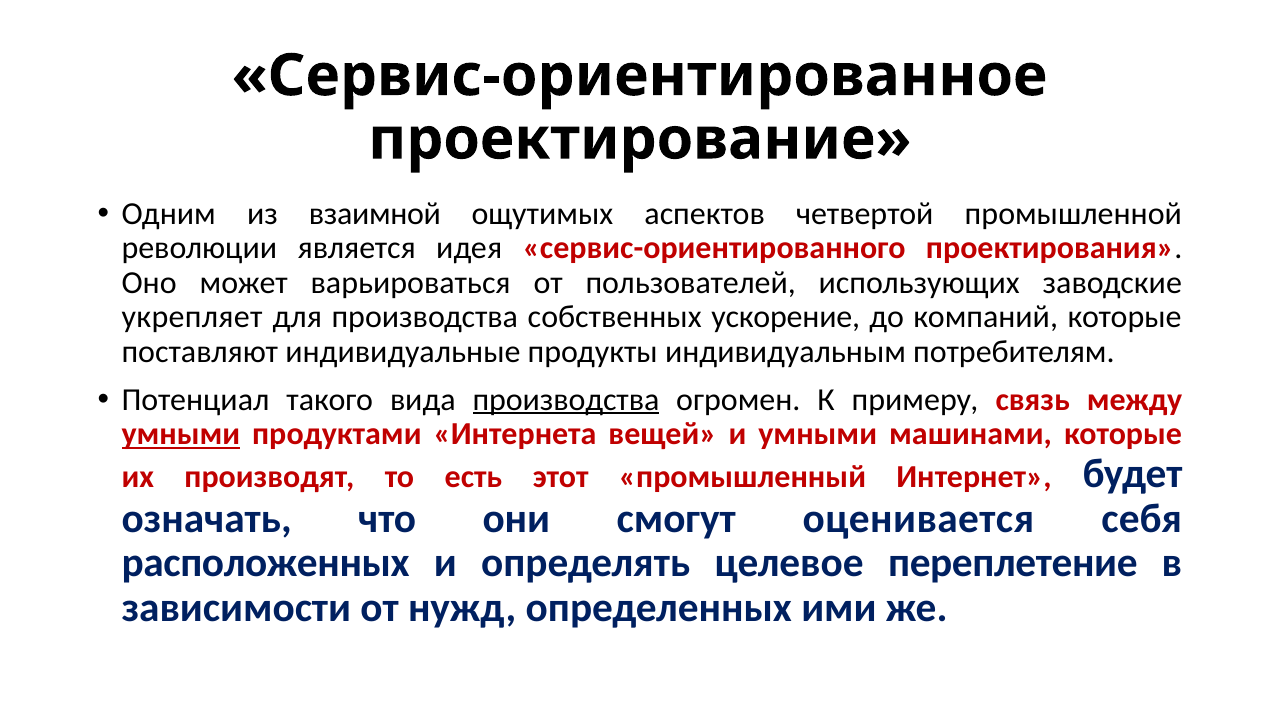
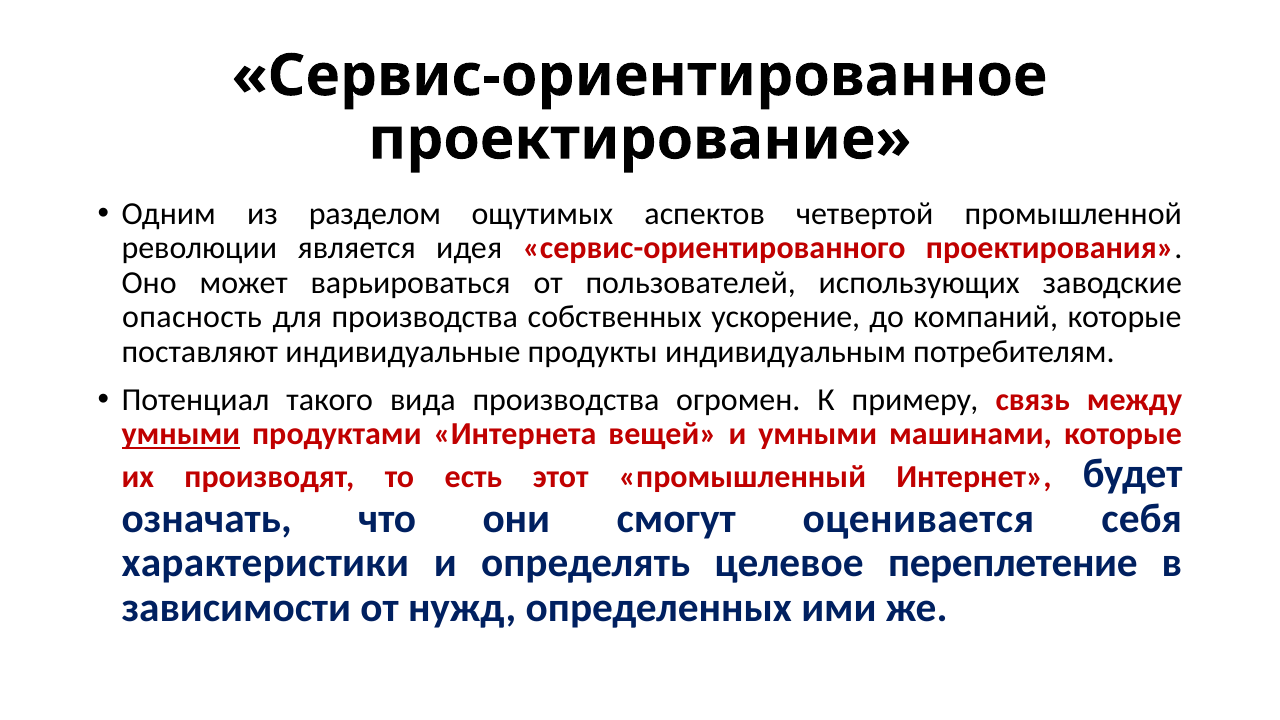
взаимной: взаимной -> разделом
укрепляет: укрепляет -> опасность
производства at (566, 400) underline: present -> none
расположенных: расположенных -> характеристики
